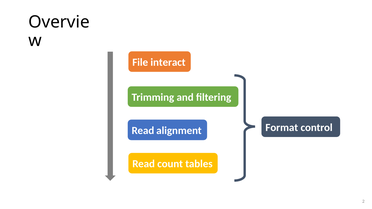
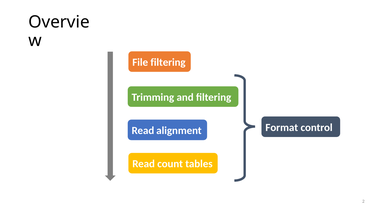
File interact: interact -> filtering
